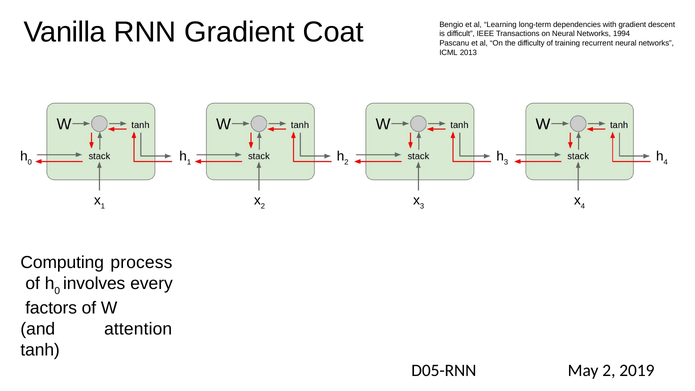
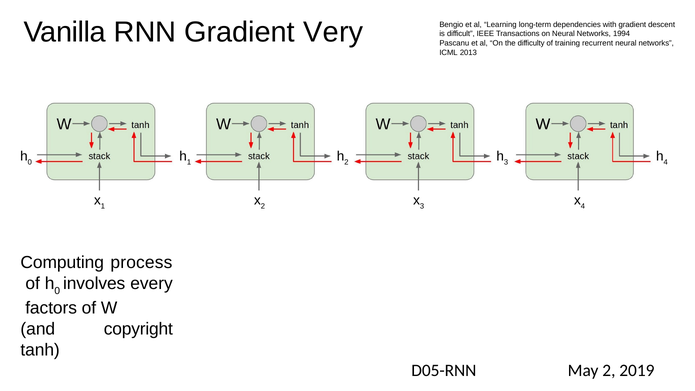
Coat: Coat -> Very
attention: attention -> copyright
